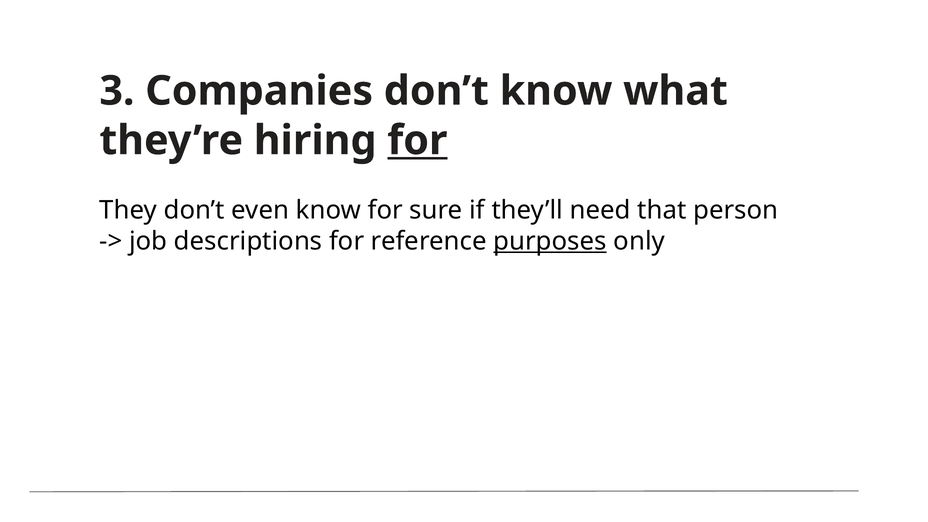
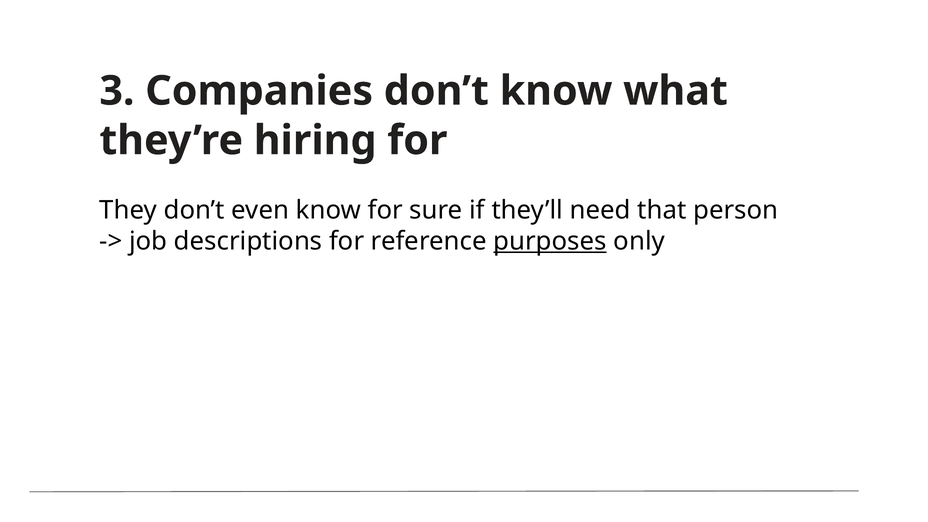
for at (417, 141) underline: present -> none
